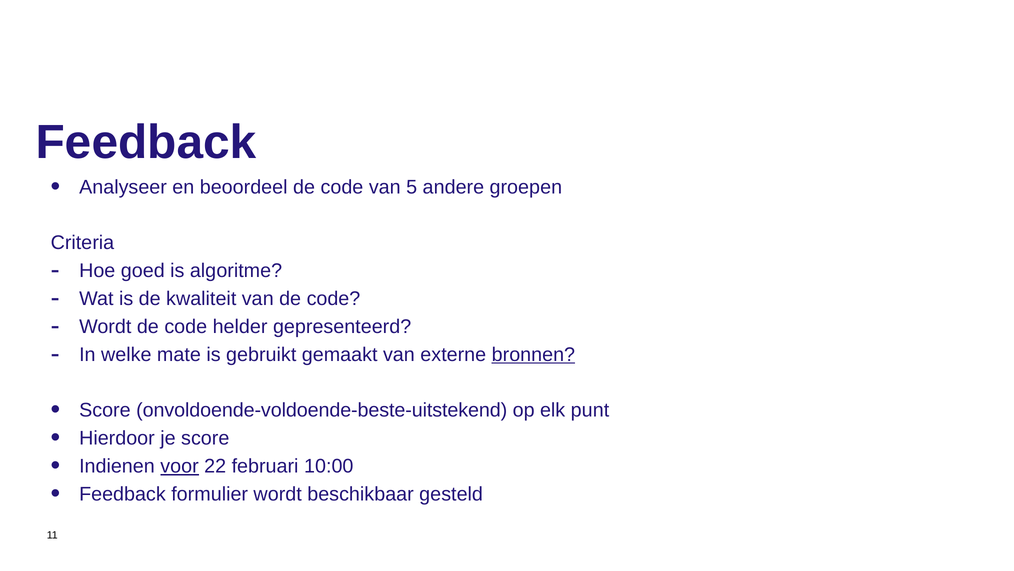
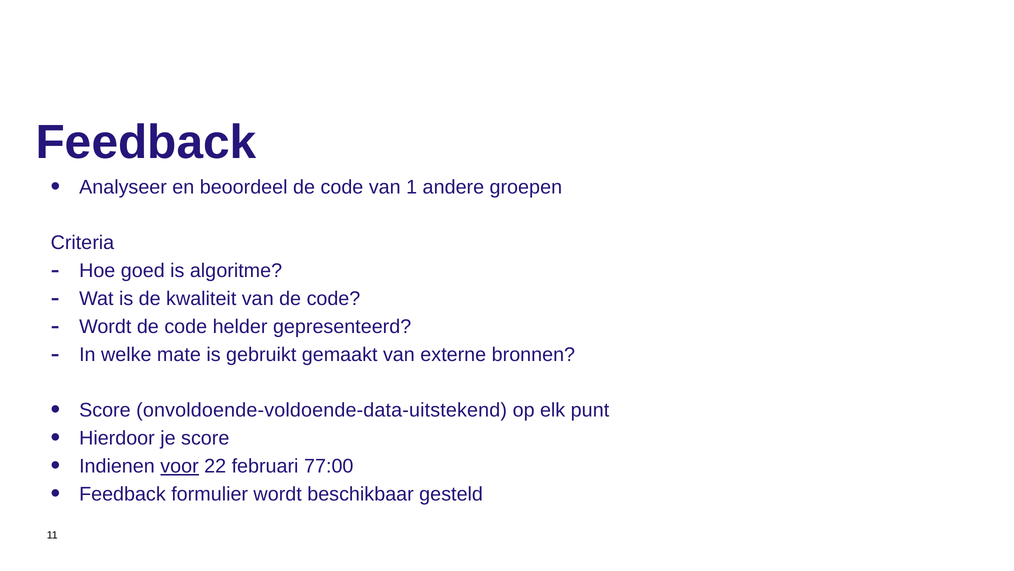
5: 5 -> 1
bronnen underline: present -> none
onvoldoende-voldoende-beste-uitstekend: onvoldoende-voldoende-beste-uitstekend -> onvoldoende-voldoende-data-uitstekend
10:00: 10:00 -> 77:00
